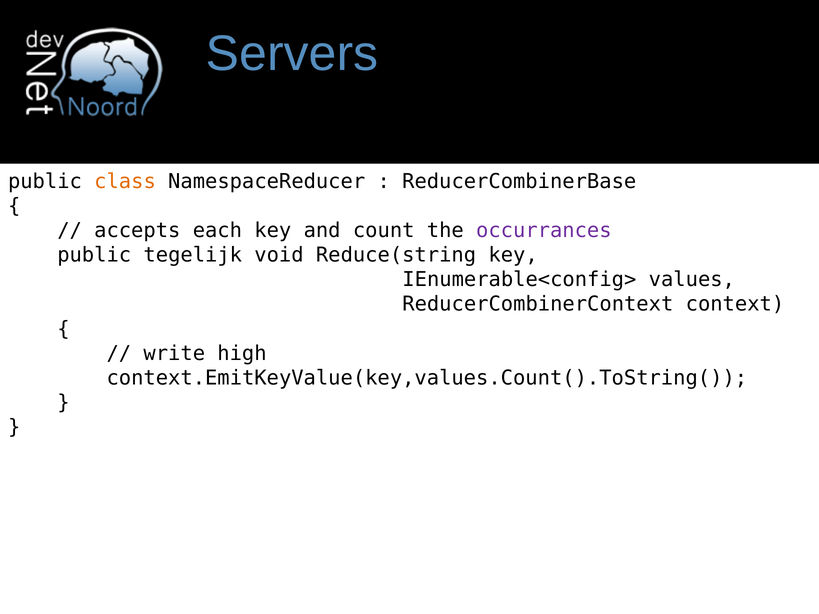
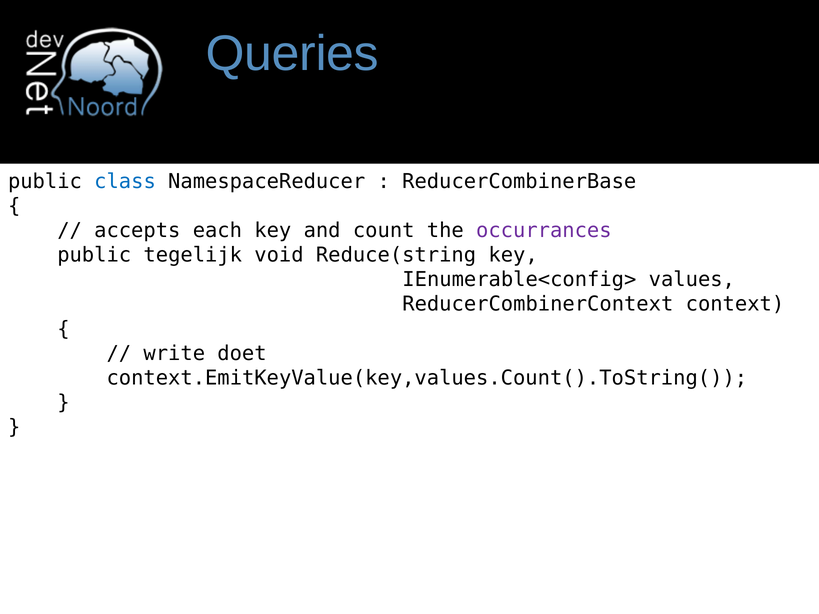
Servers: Servers -> Queries
class colour: orange -> blue
high: high -> doet
